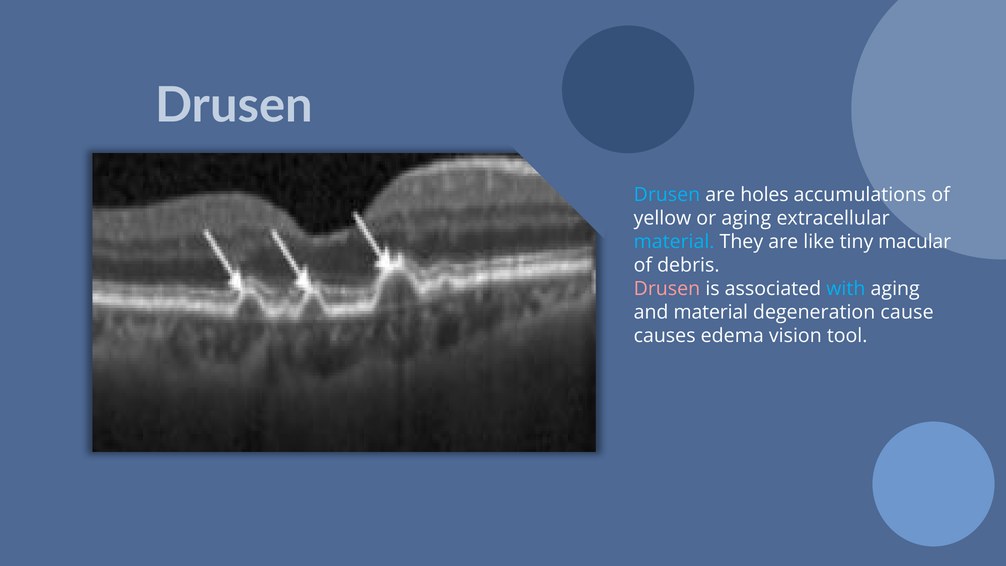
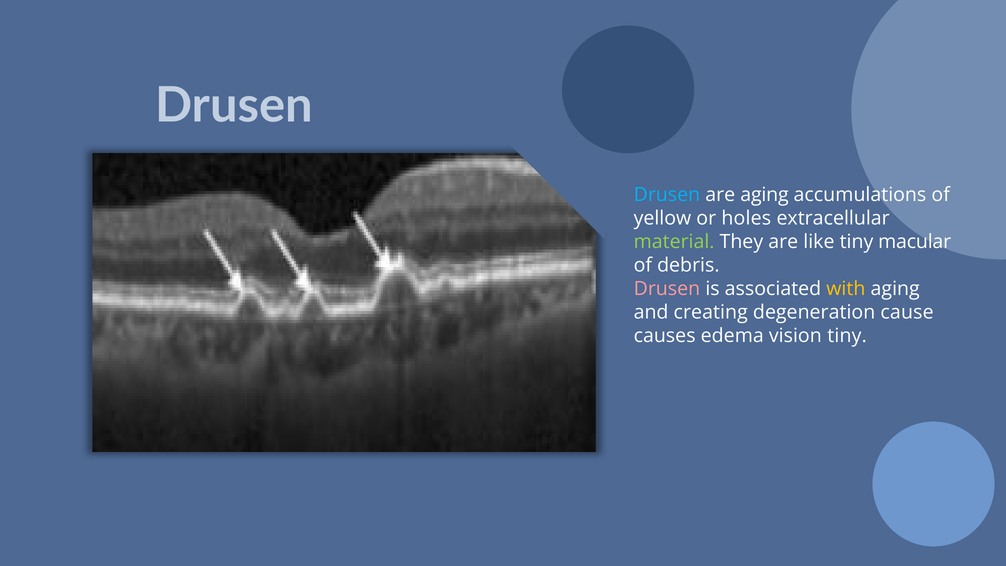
are holes: holes -> aging
or aging: aging -> holes
material at (674, 242) colour: light blue -> light green
with colour: light blue -> yellow
and material: material -> creating
vision tool: tool -> tiny
